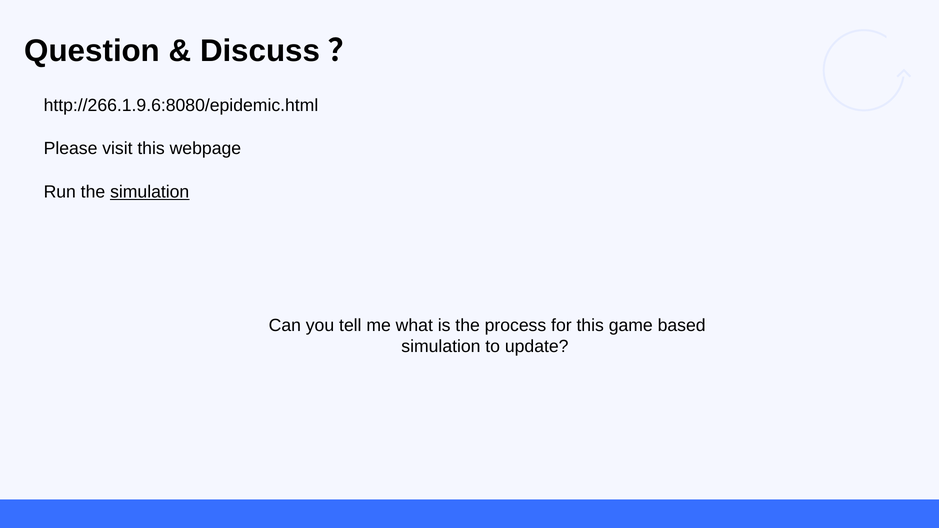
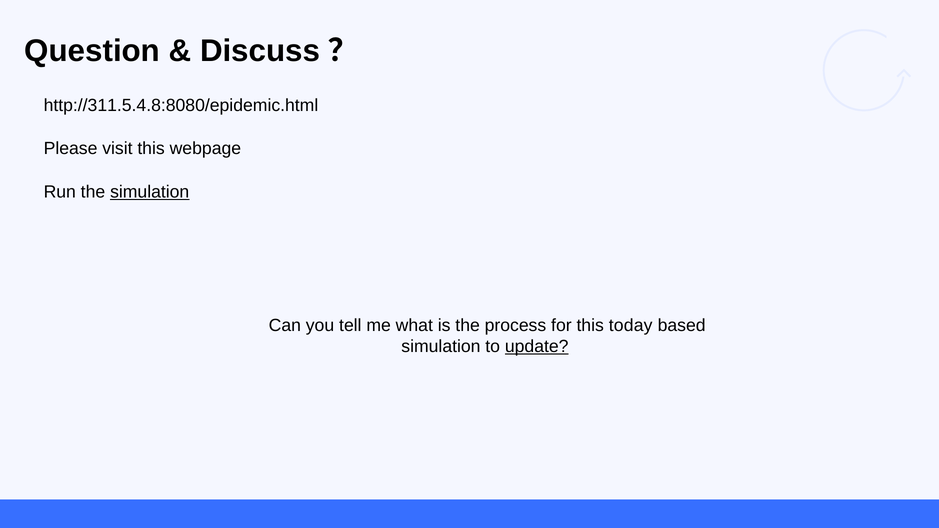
http://266.1.9.6:8080/epidemic.html: http://266.1.9.6:8080/epidemic.html -> http://311.5.4.8:8080/epidemic.html
game: game -> today
update underline: none -> present
